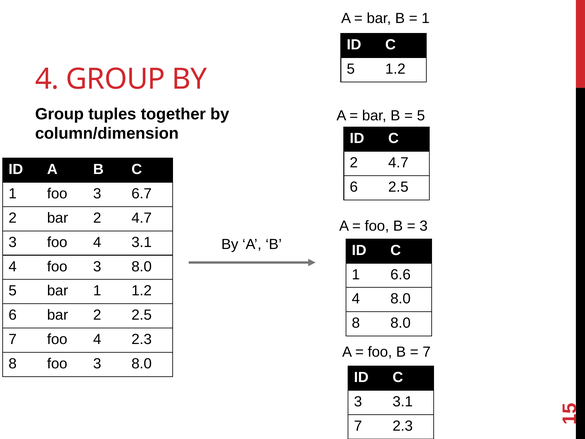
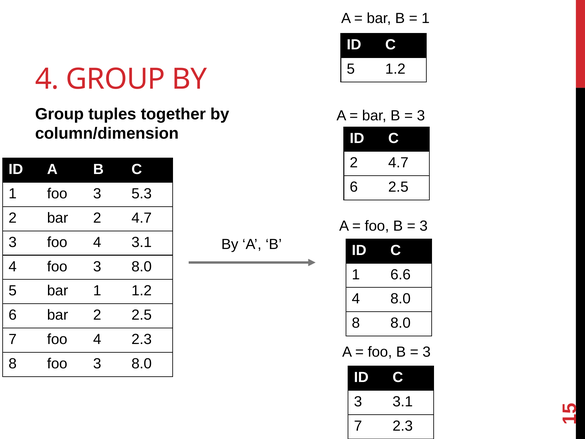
5 at (421, 116): 5 -> 3
6.7: 6.7 -> 5.3
7 at (427, 352): 7 -> 3
